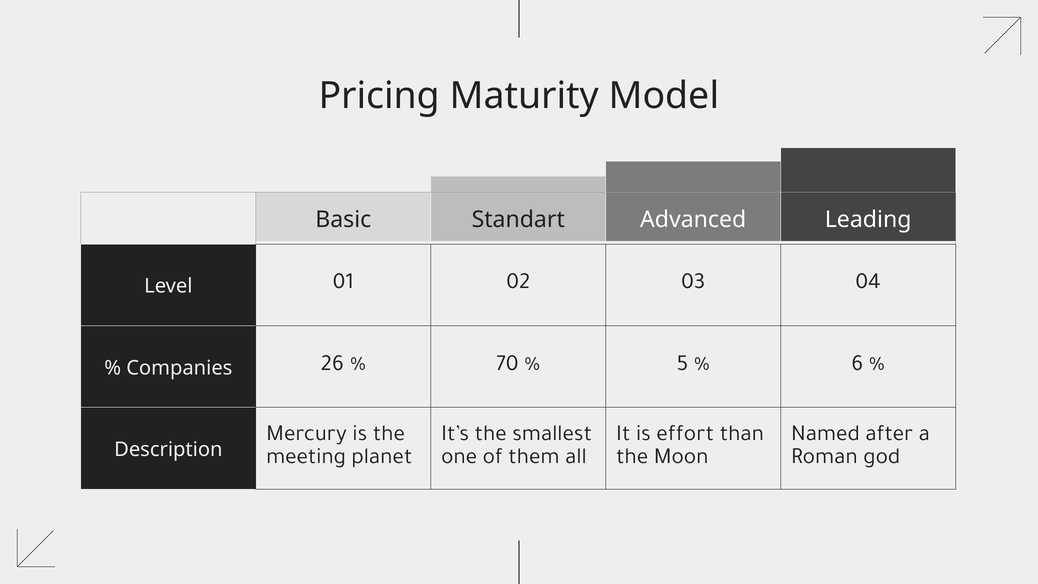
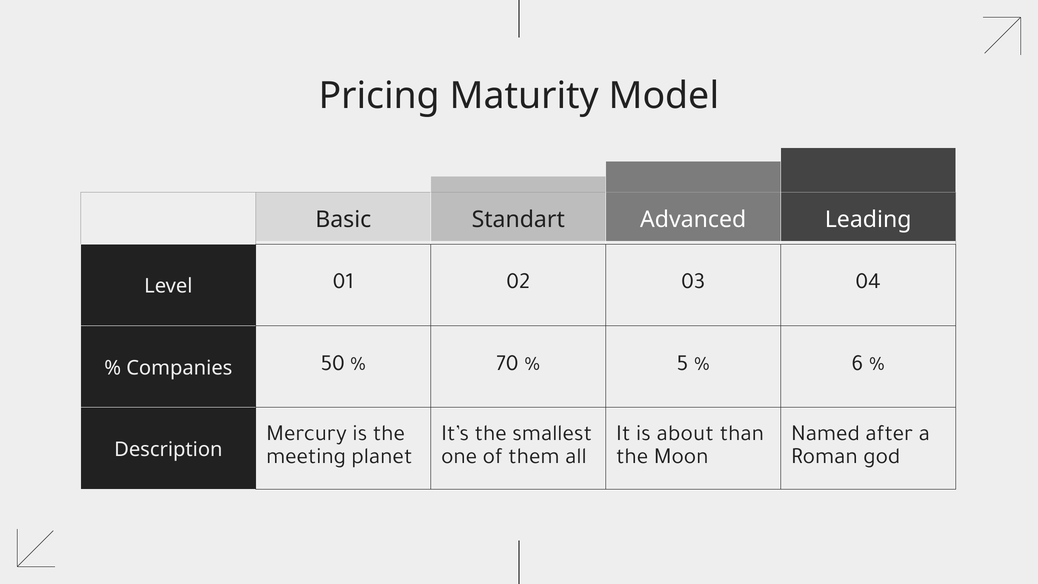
26: 26 -> 50
effort: effort -> about
